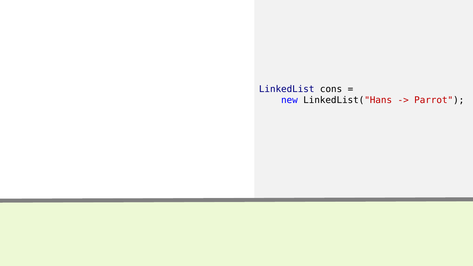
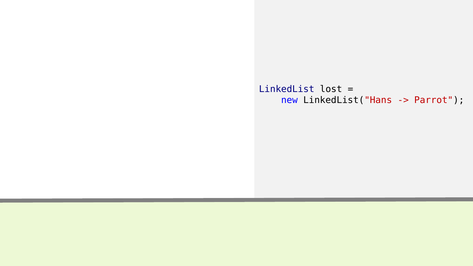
cons: cons -> lost
